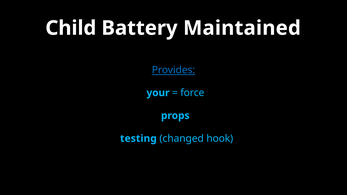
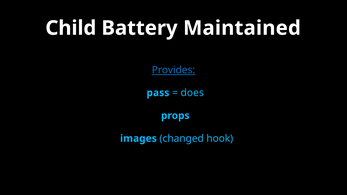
your: your -> pass
force: force -> does
testing: testing -> images
